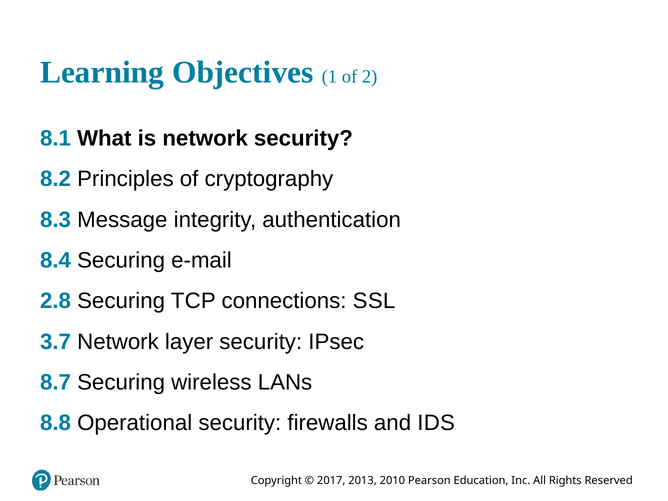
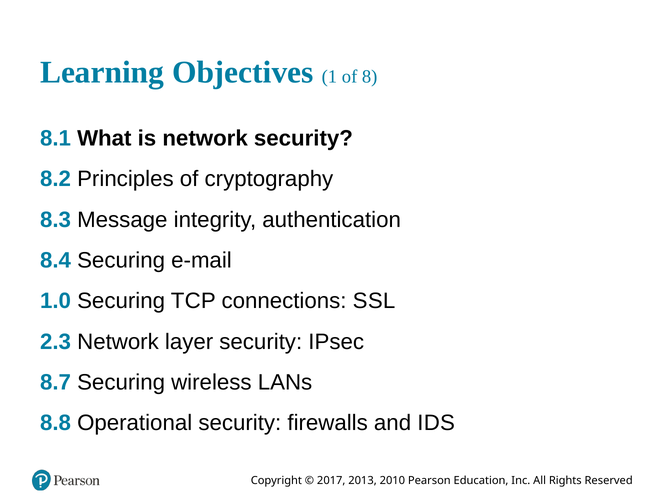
2: 2 -> 8
2.8: 2.8 -> 1.0
3.7: 3.7 -> 2.3
